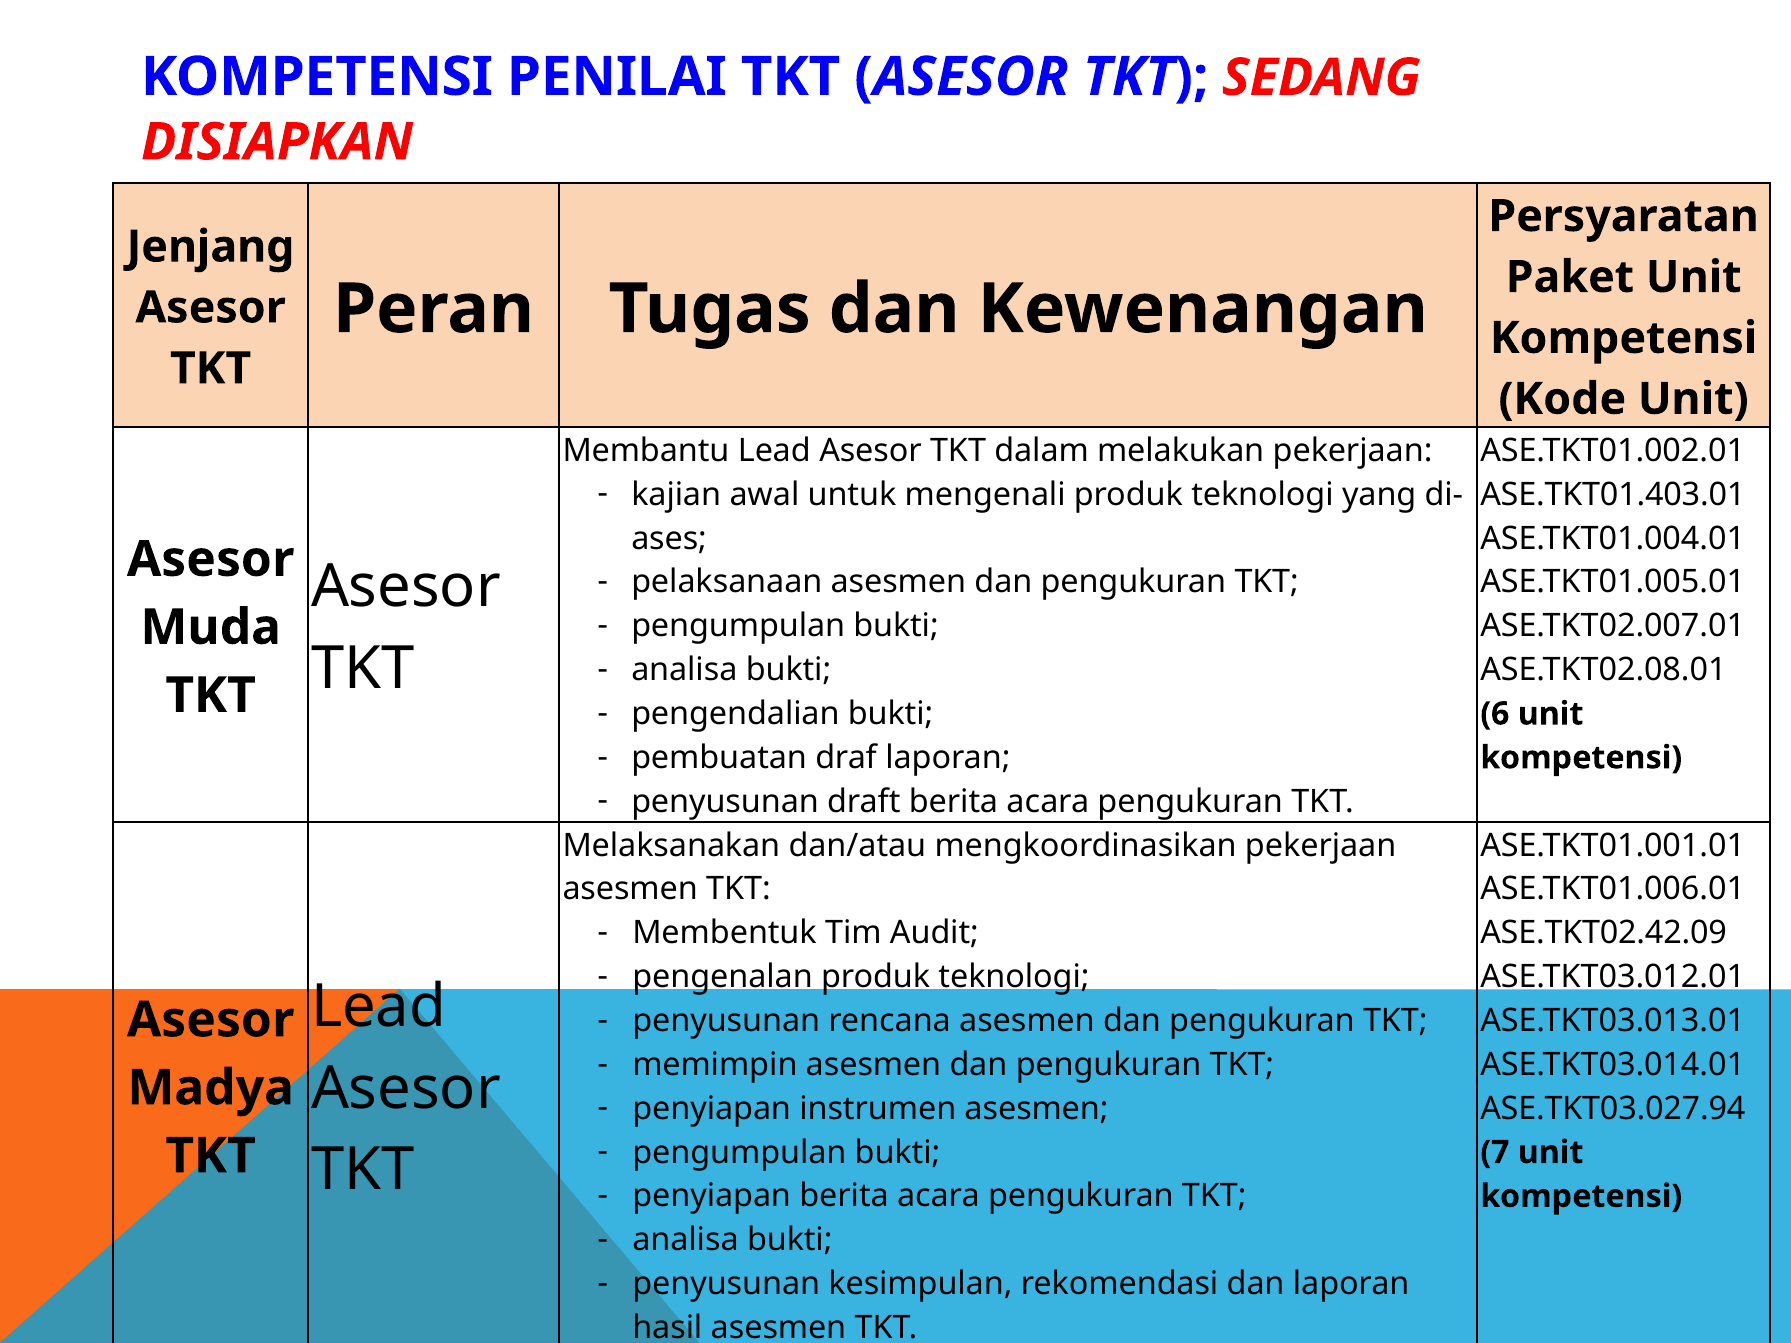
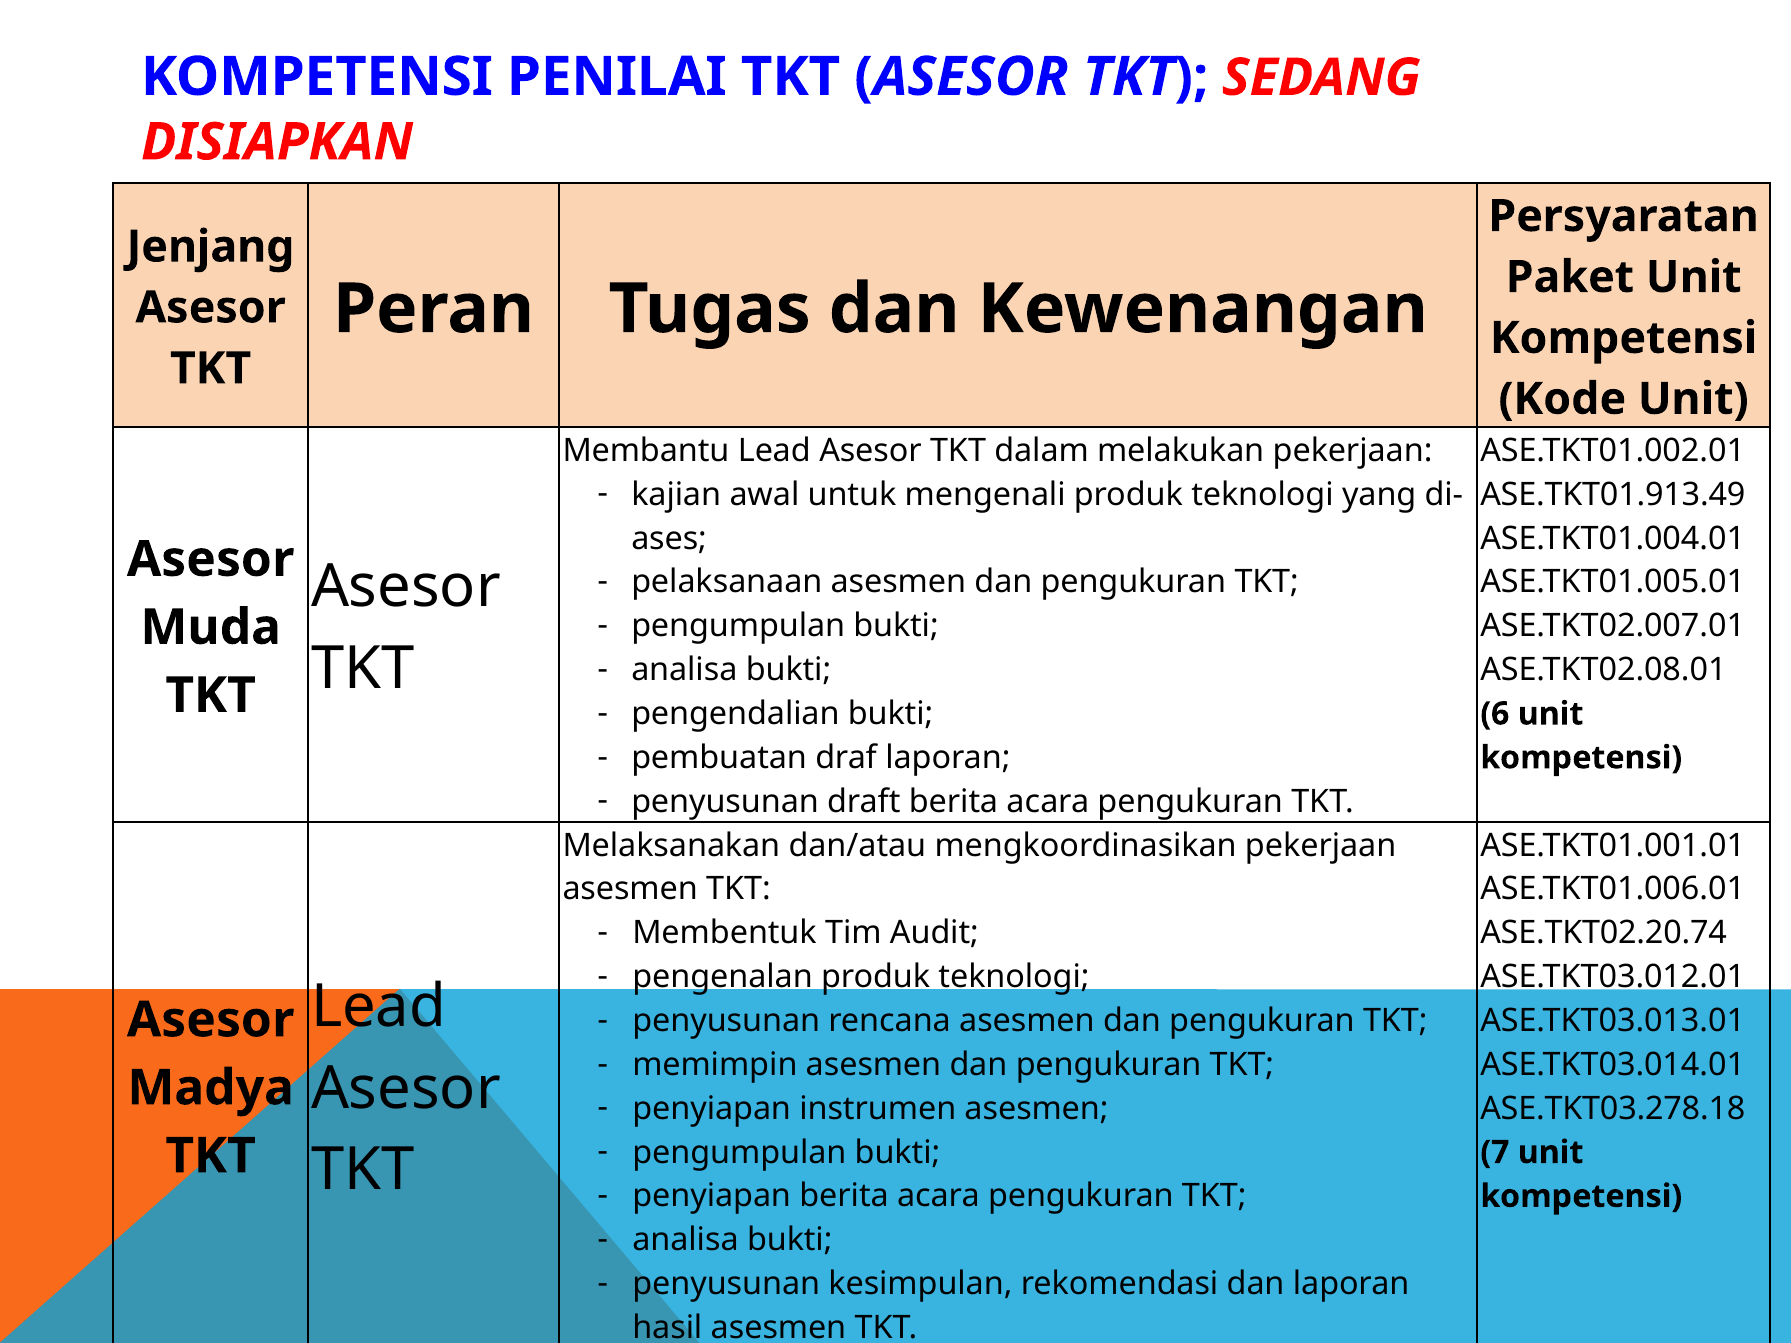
ASE.TKT01.403.01: ASE.TKT01.403.01 -> ASE.TKT01.913.49
ASE.TKT02.42.09: ASE.TKT02.42.09 -> ASE.TKT02.20.74
ASE.TKT03.027.94: ASE.TKT03.027.94 -> ASE.TKT03.278.18
